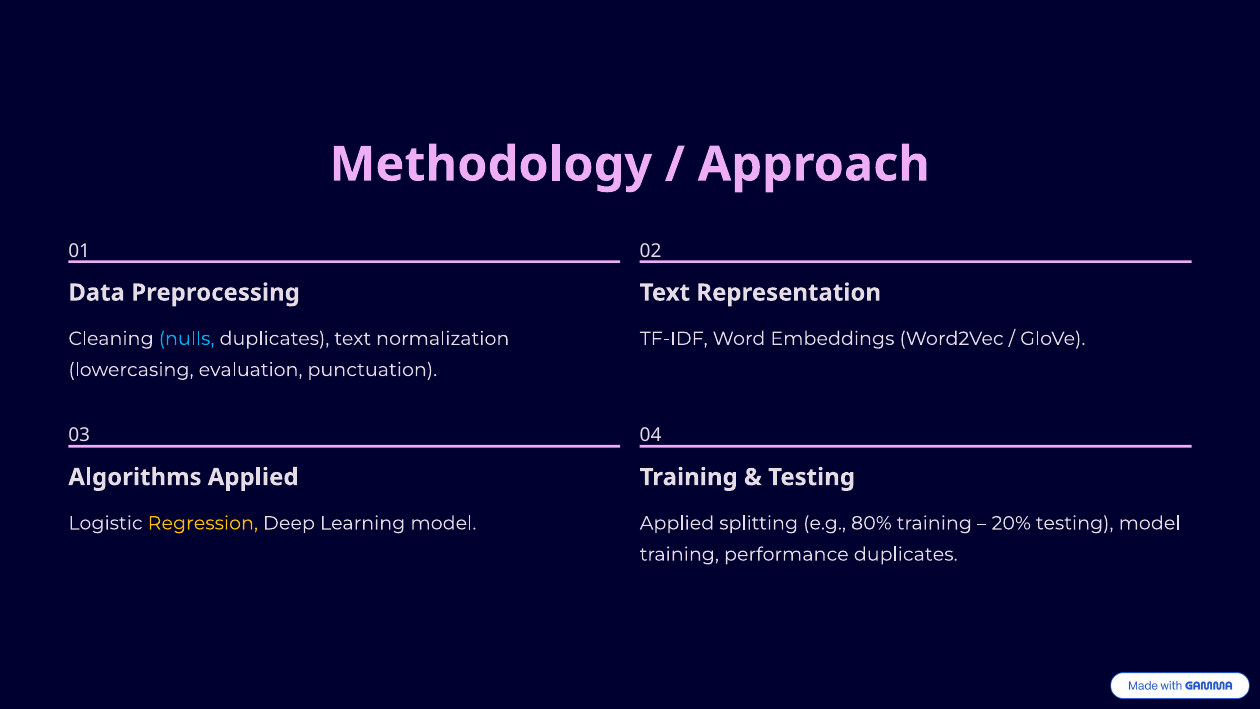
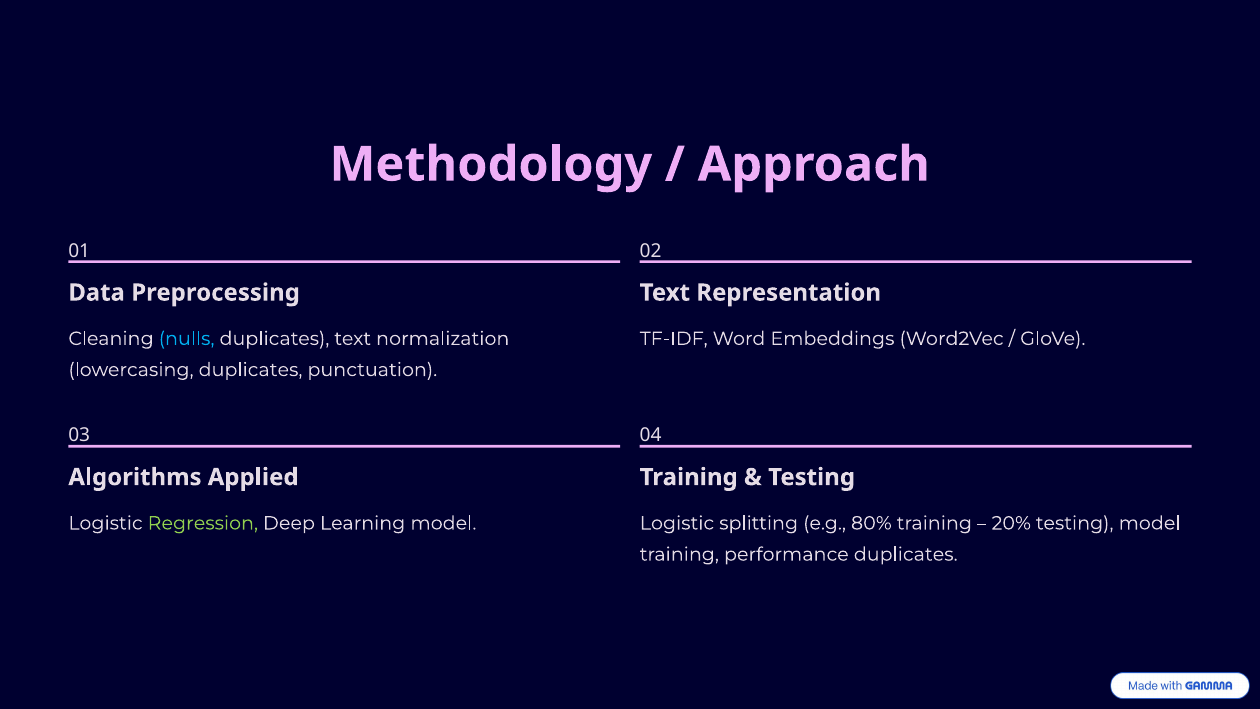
lowercasing evaluation: evaluation -> duplicates
Regression colour: yellow -> light green
Applied at (677, 523): Applied -> Logistic
